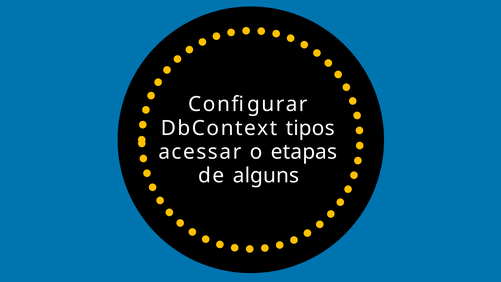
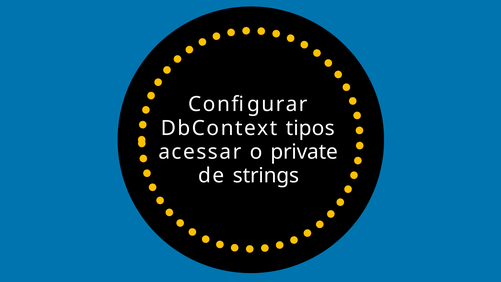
etapas: etapas -> private
alguns: alguns -> strings
